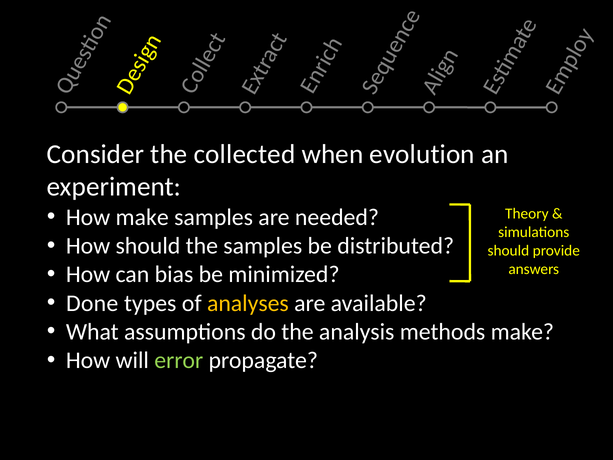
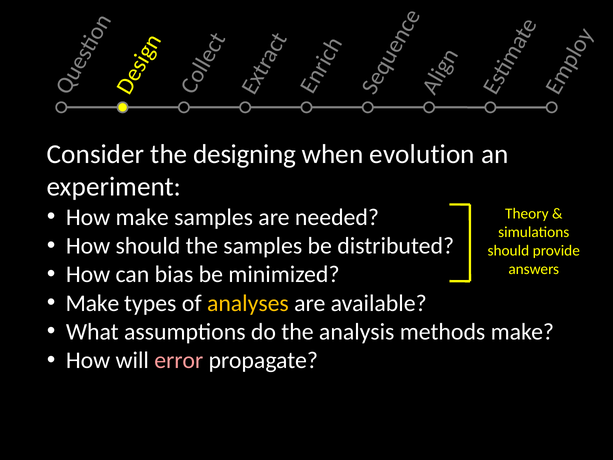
collected: collected -> designing
Done at (92, 303): Done -> Make
error colour: light green -> pink
